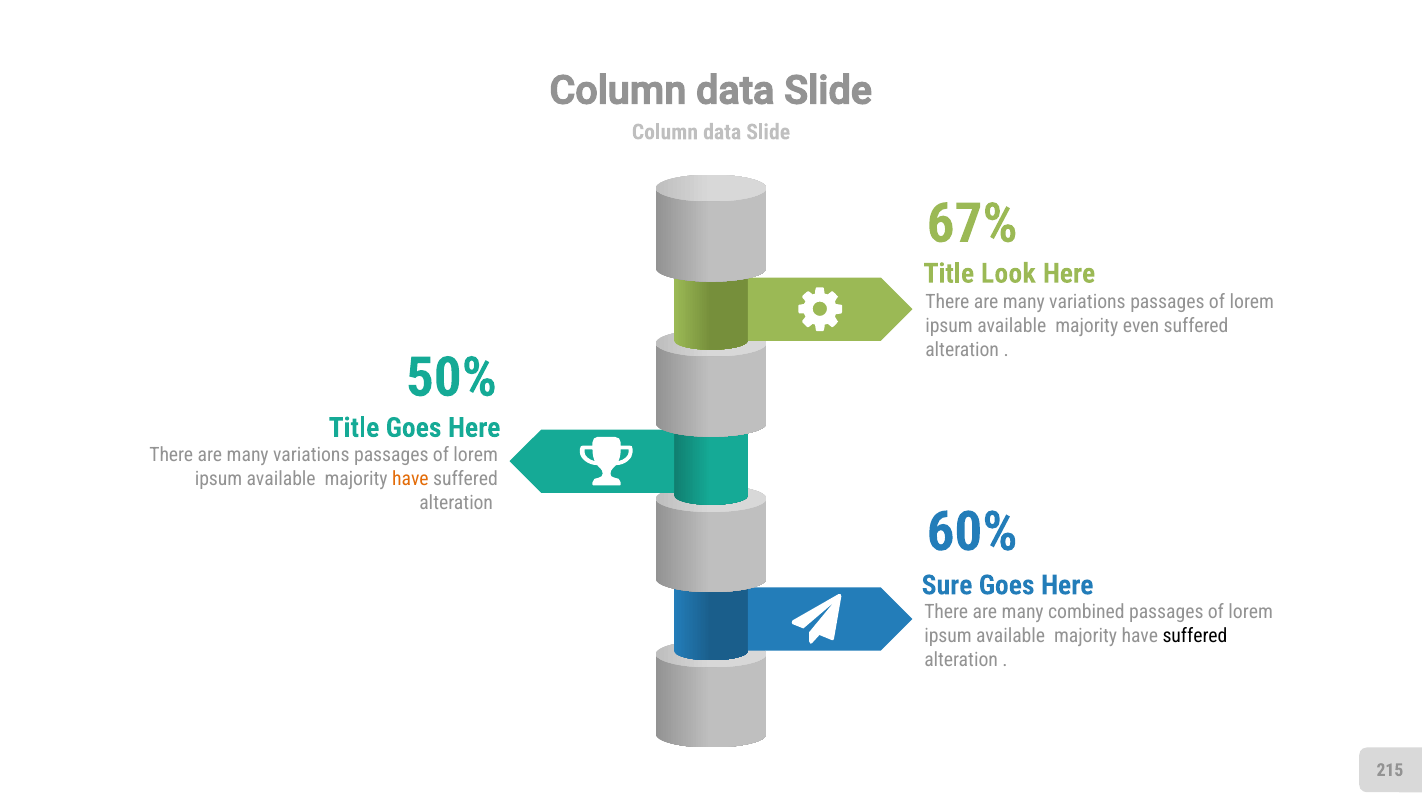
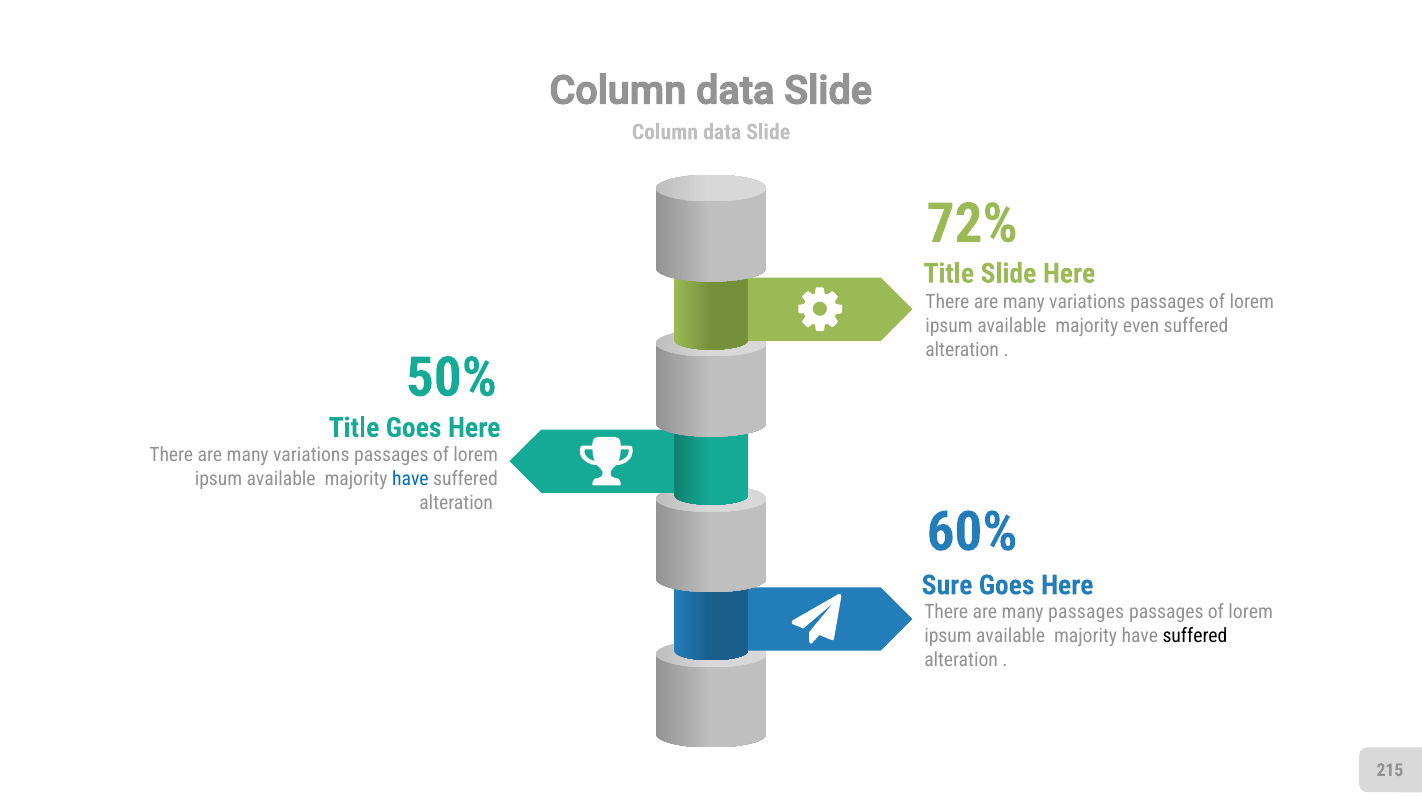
67%: 67% -> 72%
Title Look: Look -> Slide
have at (410, 479) colour: orange -> blue
many combined: combined -> passages
